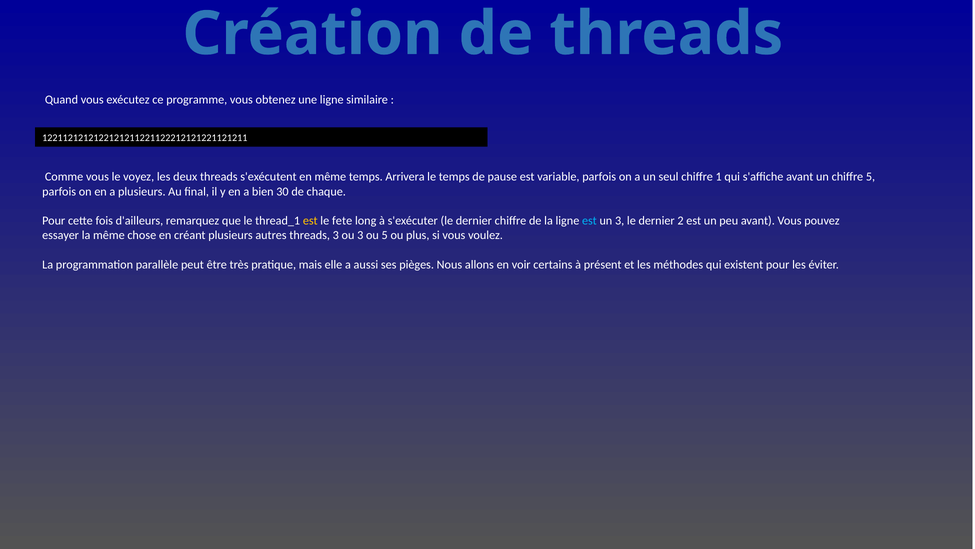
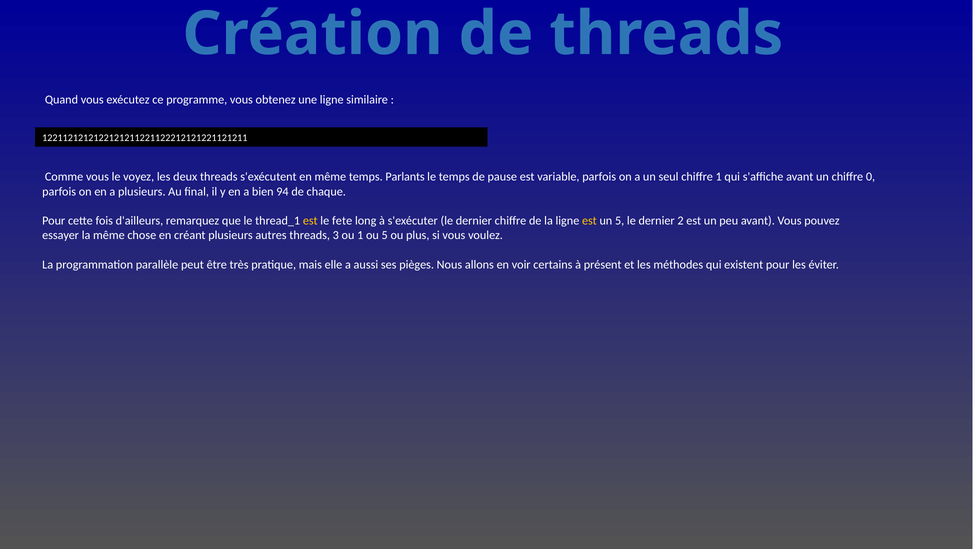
Arrivera: Arrivera -> Parlants
chiffre 5: 5 -> 0
30: 30 -> 94
est at (589, 221) colour: light blue -> yellow
un 3: 3 -> 5
ou 3: 3 -> 1
